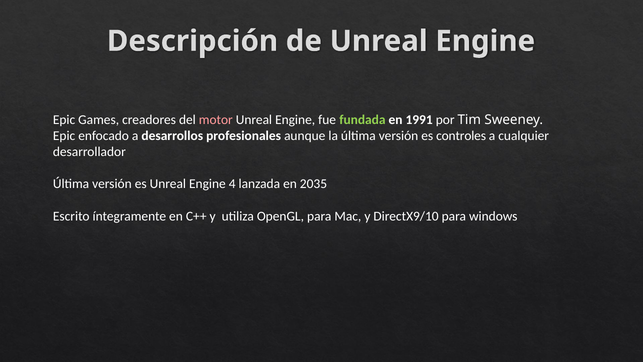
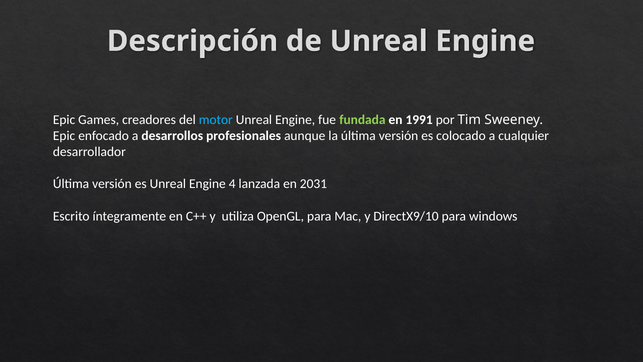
motor colour: pink -> light blue
controles: controles -> colocado
2035: 2035 -> 2031
